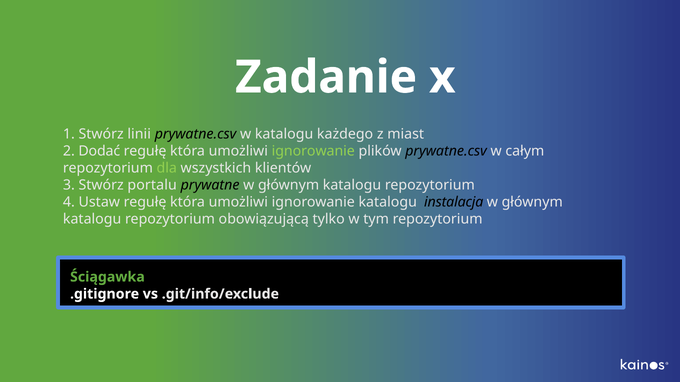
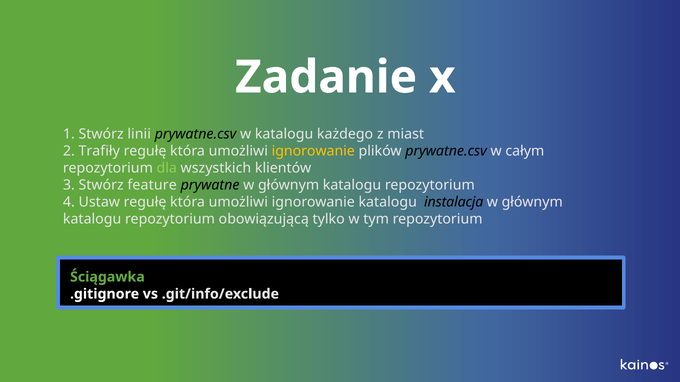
Dodać: Dodać -> Trafiły
ignorowanie at (313, 151) colour: light green -> yellow
portalu: portalu -> feature
